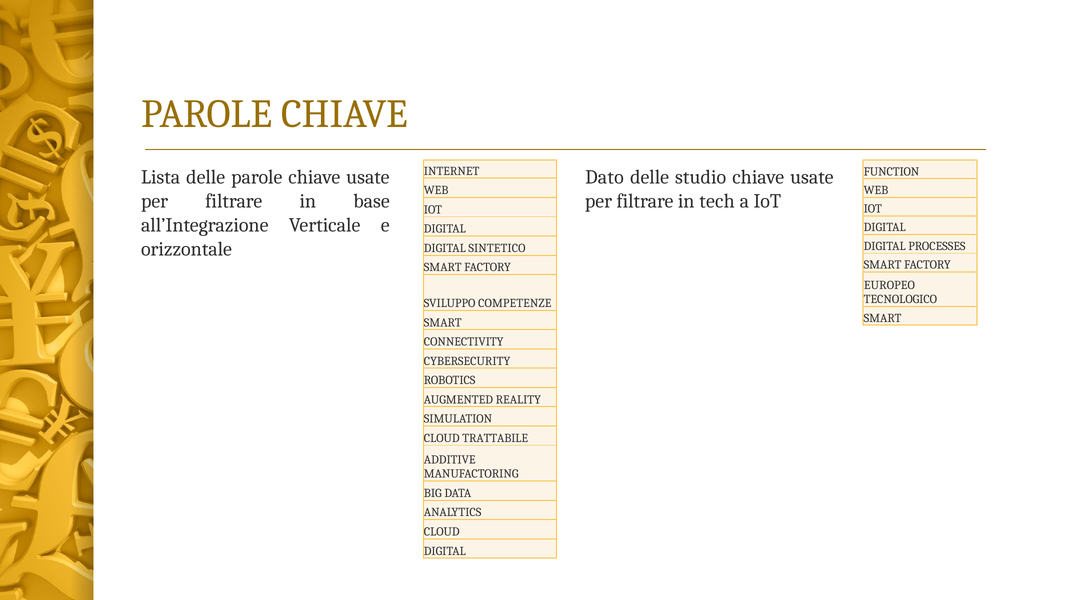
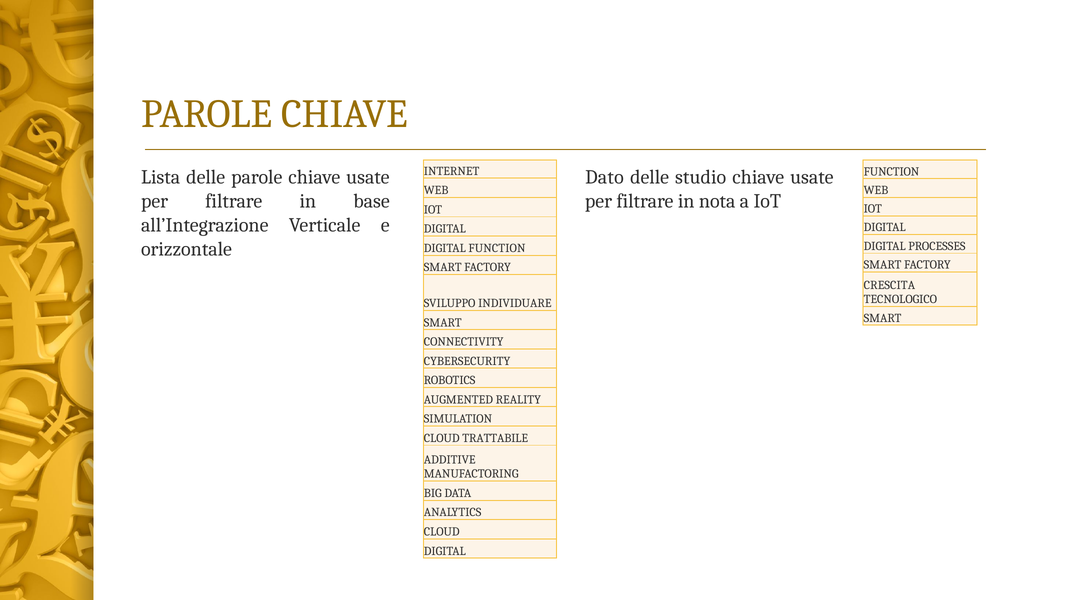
tech: tech -> nota
SINTETICO at (497, 248): SINTETICO -> FUNCTION
EUROPEO: EUROPEO -> CRESCITA
COMPETENZE: COMPETENZE -> INDIVIDUARE
